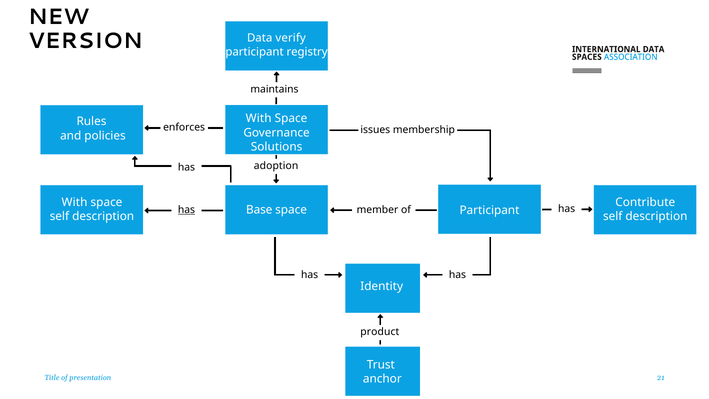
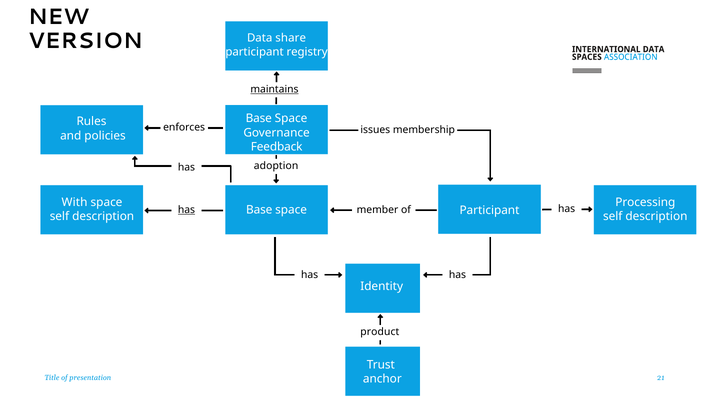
verify: verify -> share
maintains underline: none -> present
With at (259, 118): With -> Base
Solutions: Solutions -> Feedback
Contribute: Contribute -> Processing
